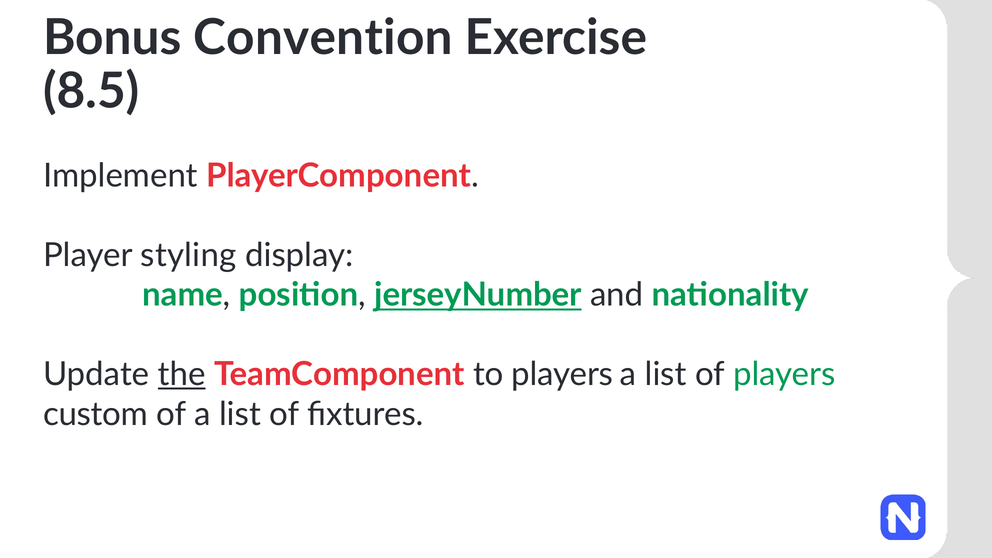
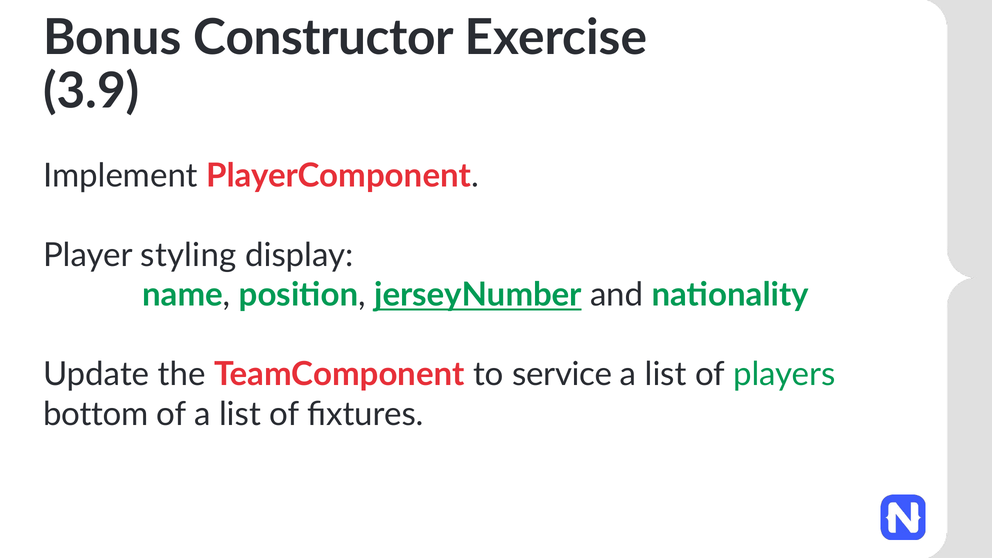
Convention: Convention -> Constructor
8.5: 8.5 -> 3.9
the underline: present -> none
to players: players -> service
custom: custom -> bottom
